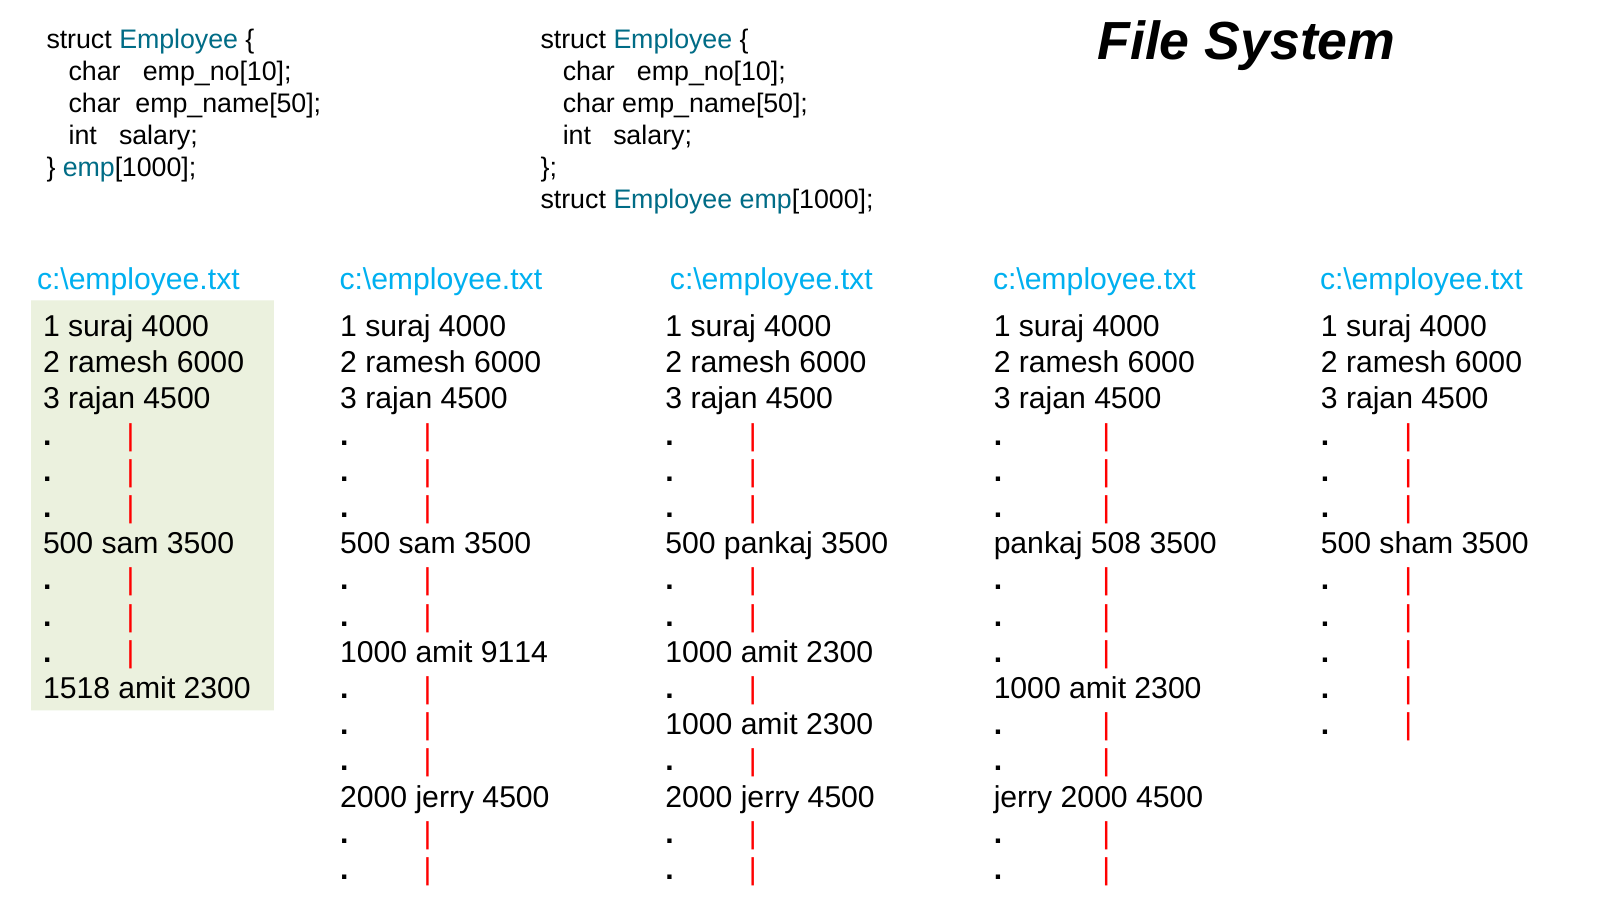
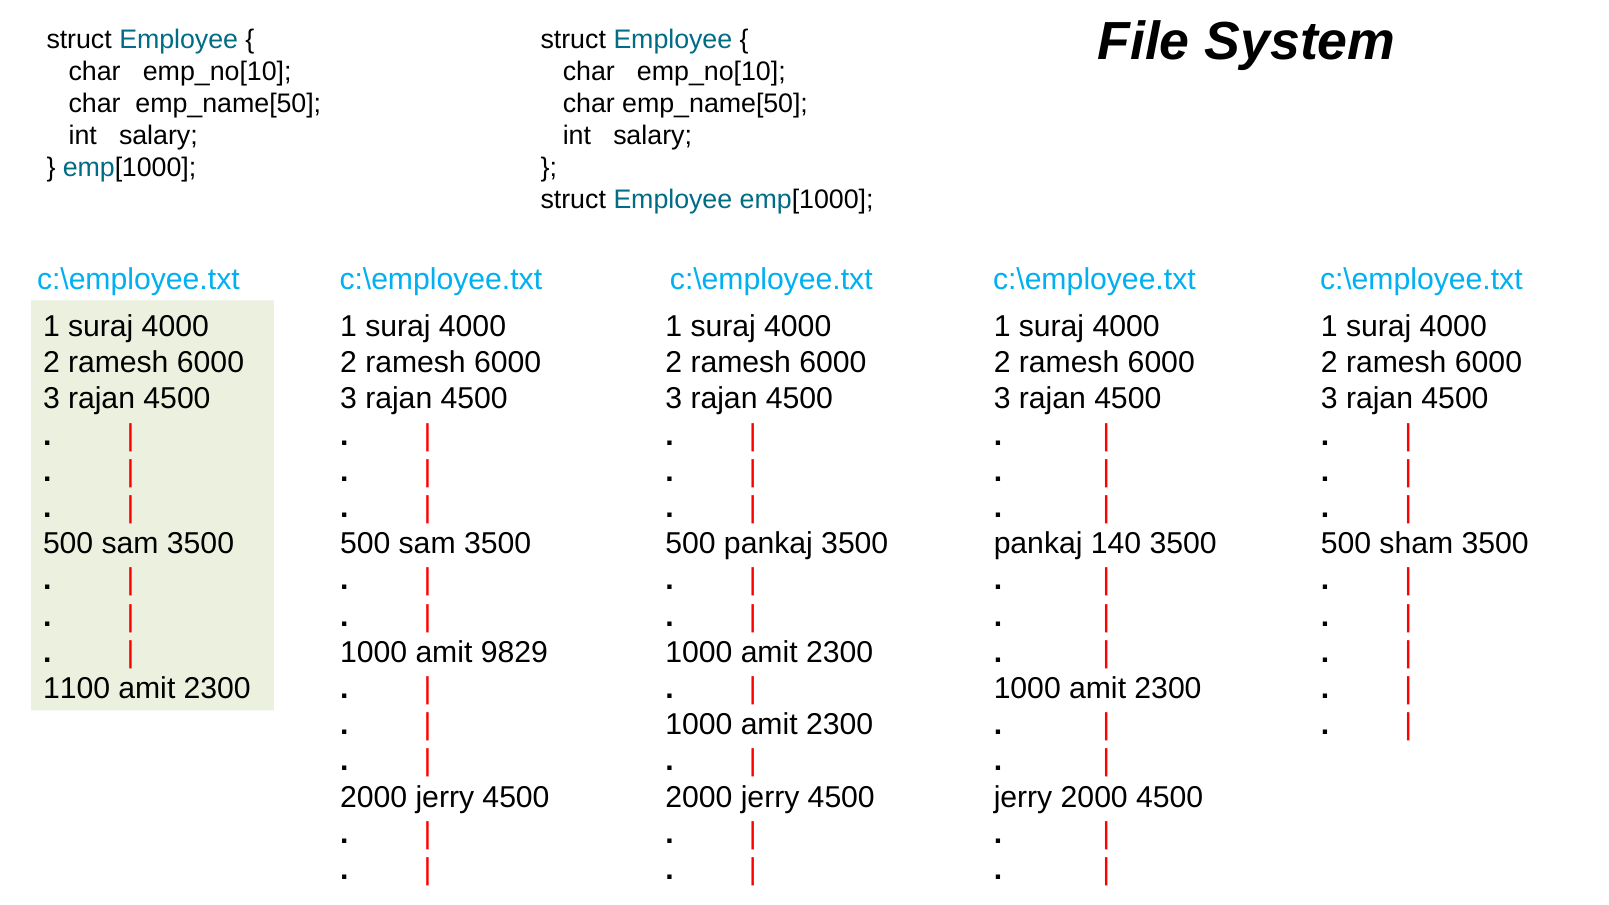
508: 508 -> 140
9114: 9114 -> 9829
1518: 1518 -> 1100
